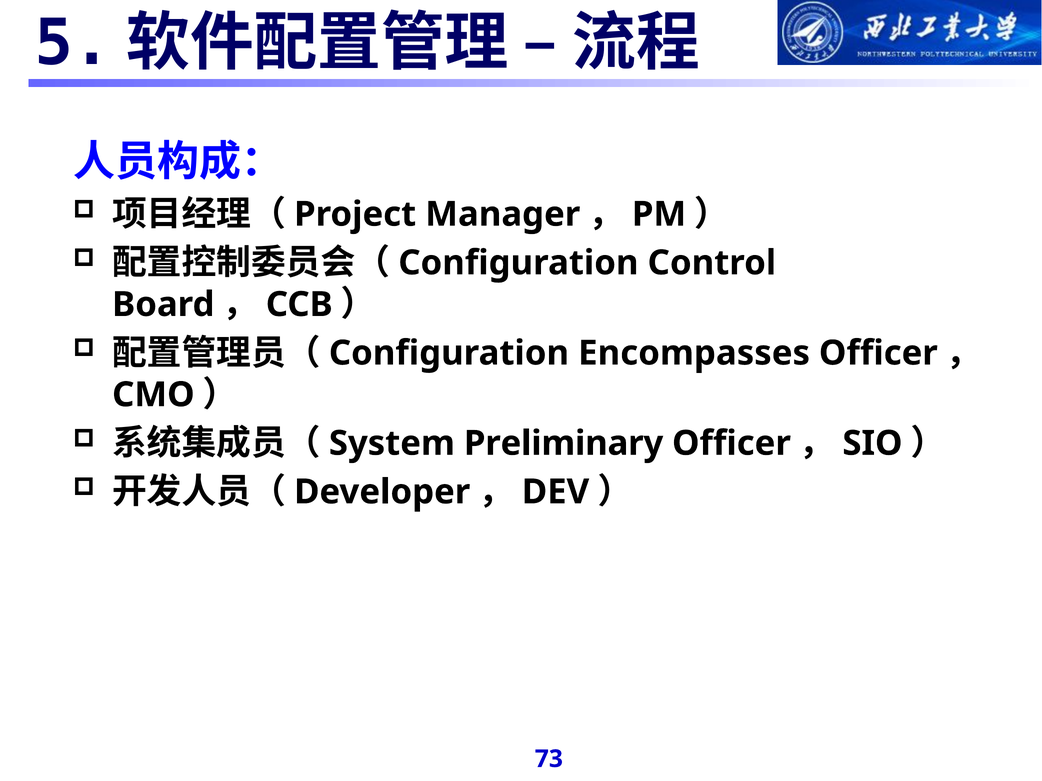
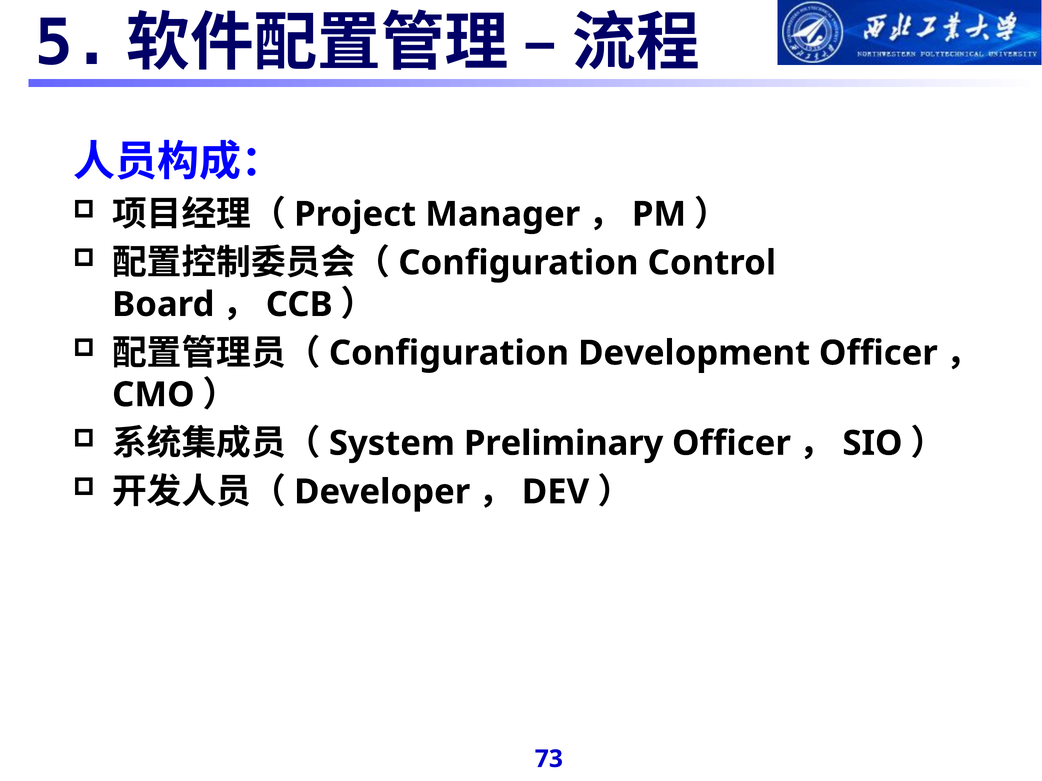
Encompasses: Encompasses -> Development
